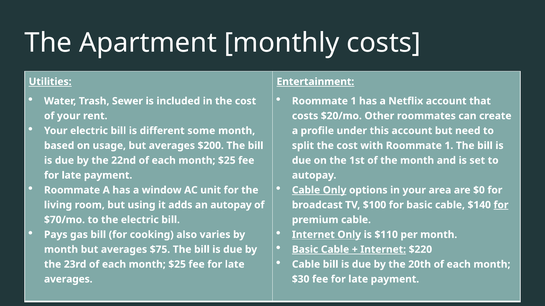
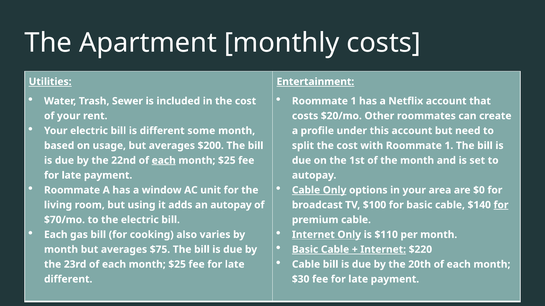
each at (164, 161) underline: none -> present
Pays at (56, 235): Pays -> Each
averages at (68, 280): averages -> different
